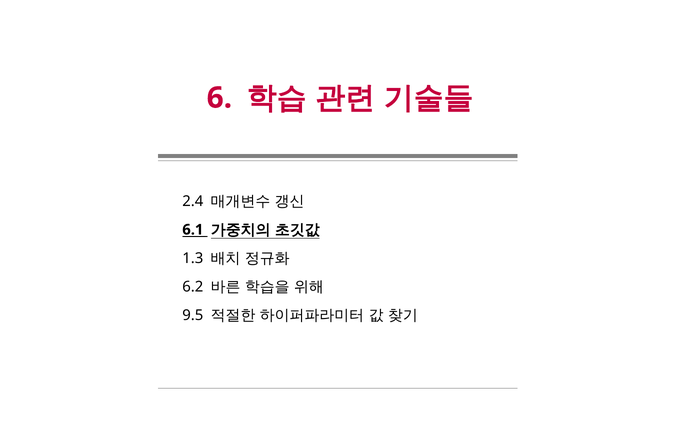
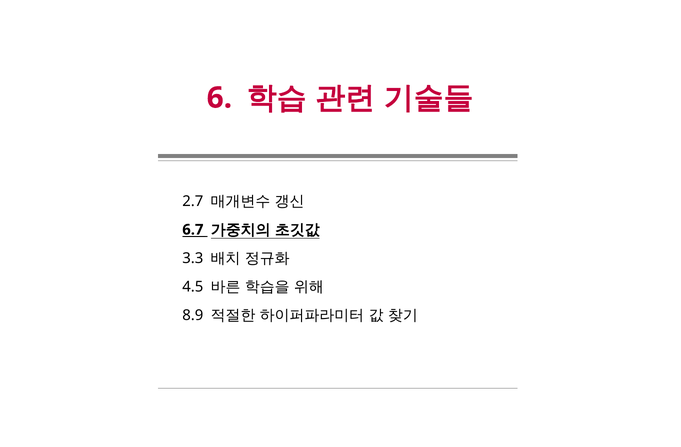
2.4: 2.4 -> 2.7
6.1: 6.1 -> 6.7
1.3: 1.3 -> 3.3
6.2: 6.2 -> 4.5
9.5: 9.5 -> 8.9
